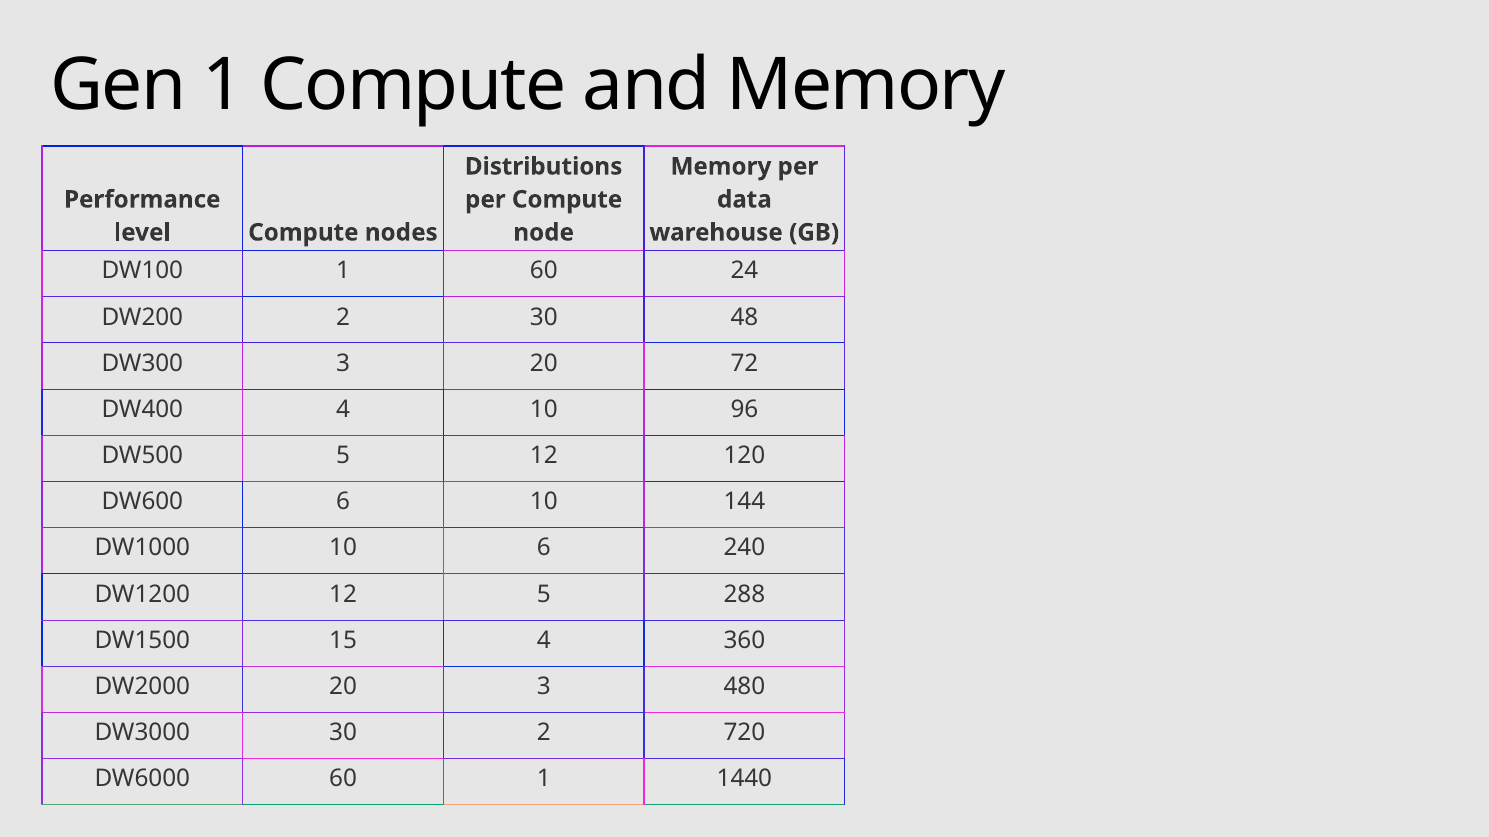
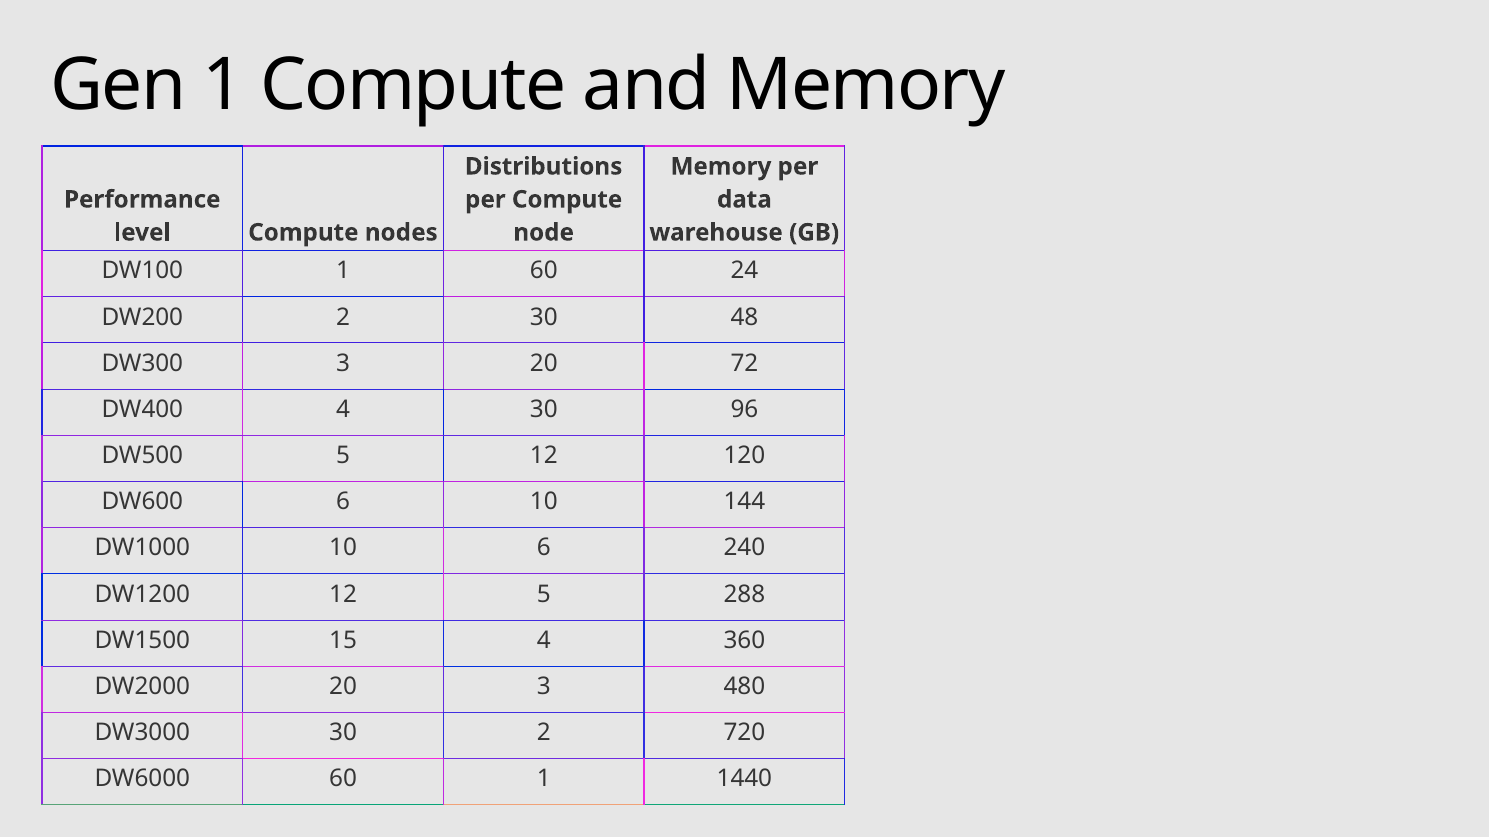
4 10: 10 -> 30
